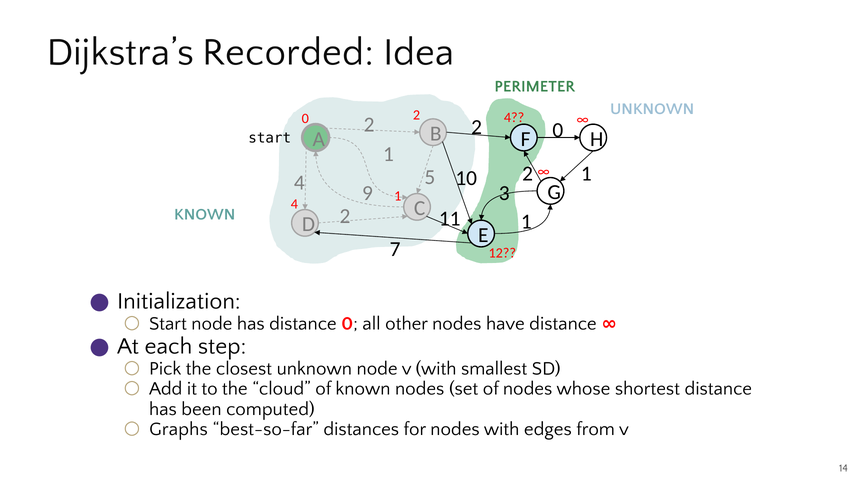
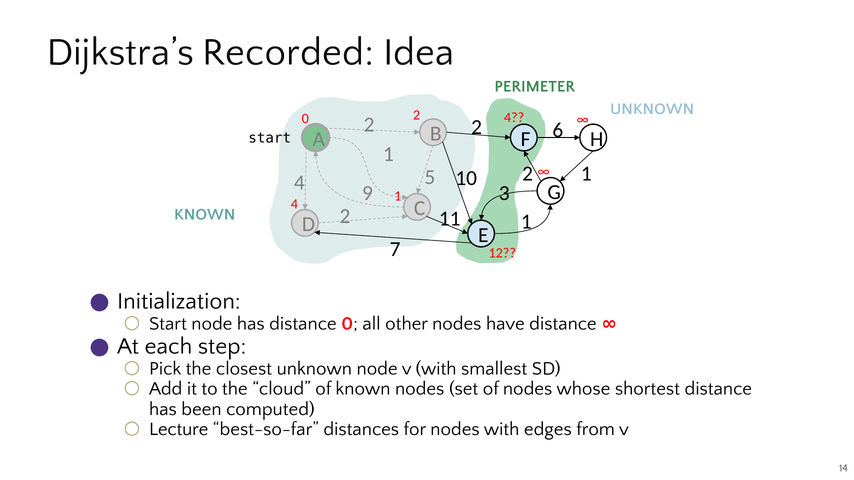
2 0: 0 -> 6
Graphs: Graphs -> Lecture
